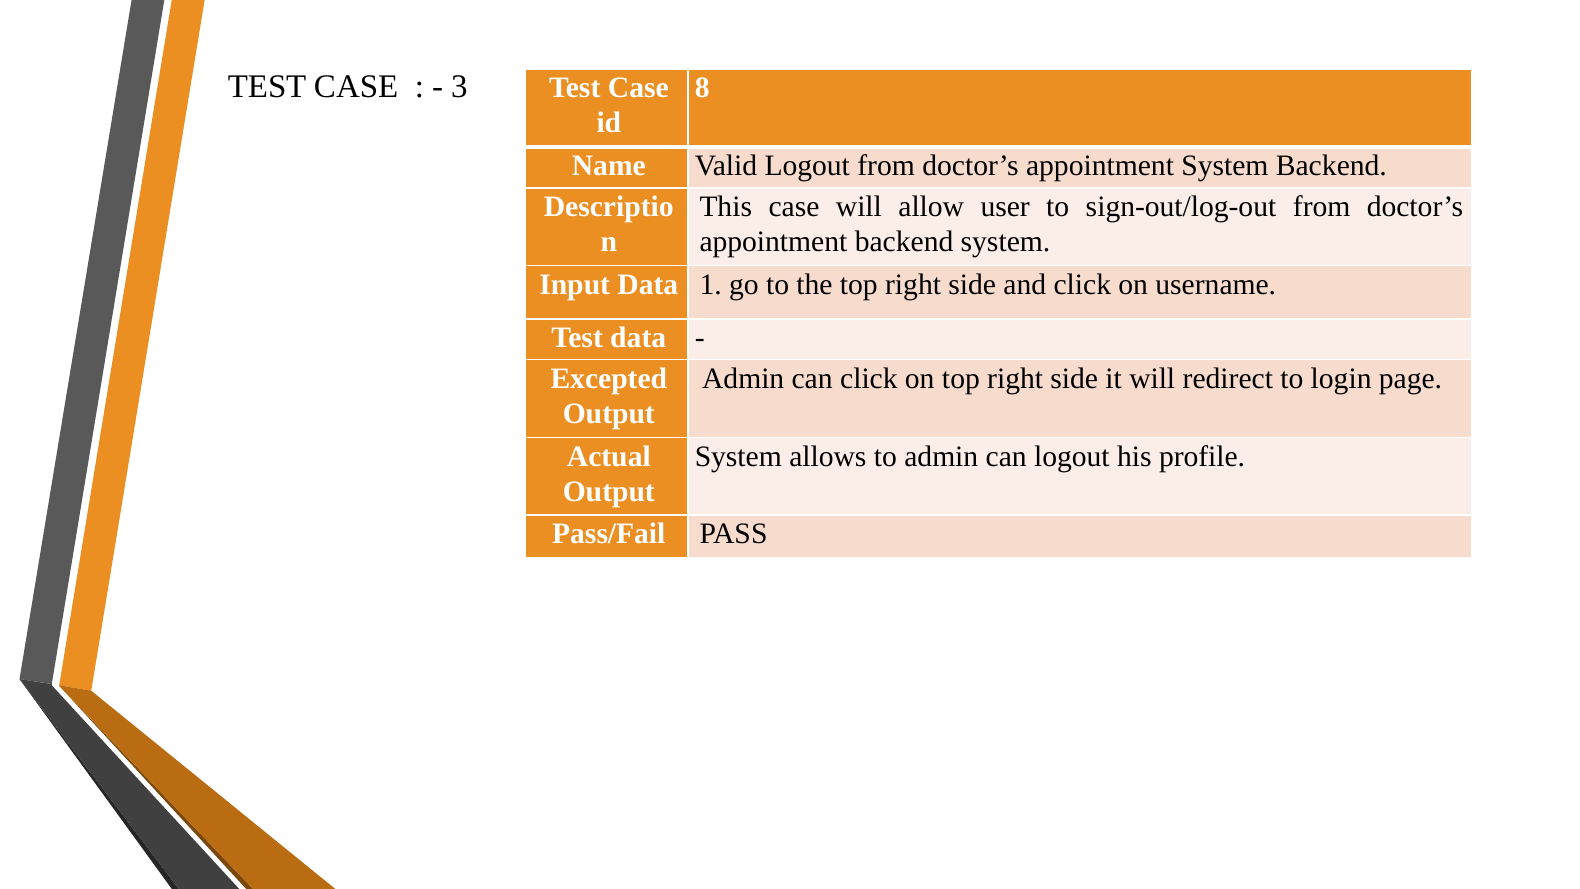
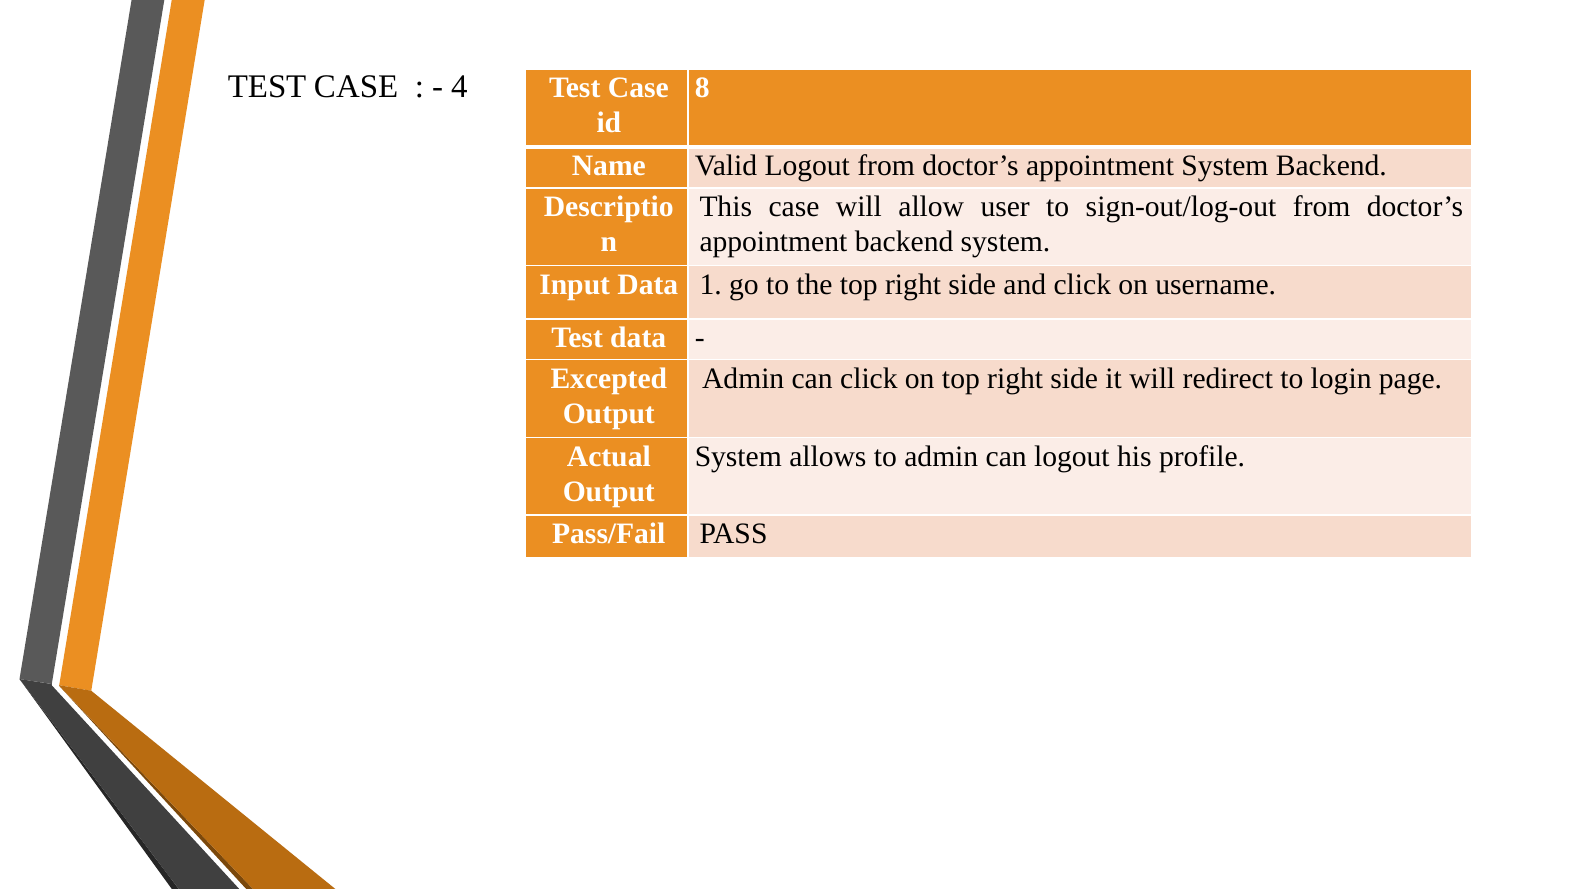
3: 3 -> 4
